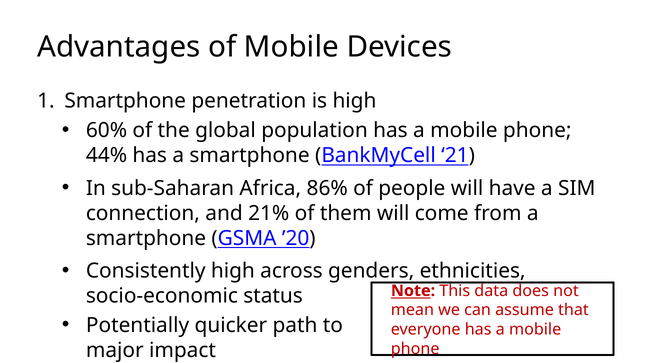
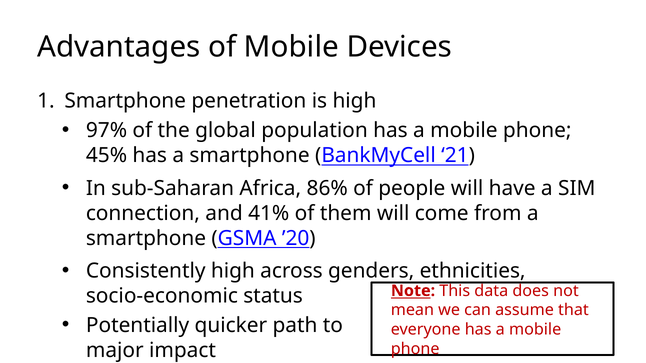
60%: 60% -> 97%
44%: 44% -> 45%
21%: 21% -> 41%
